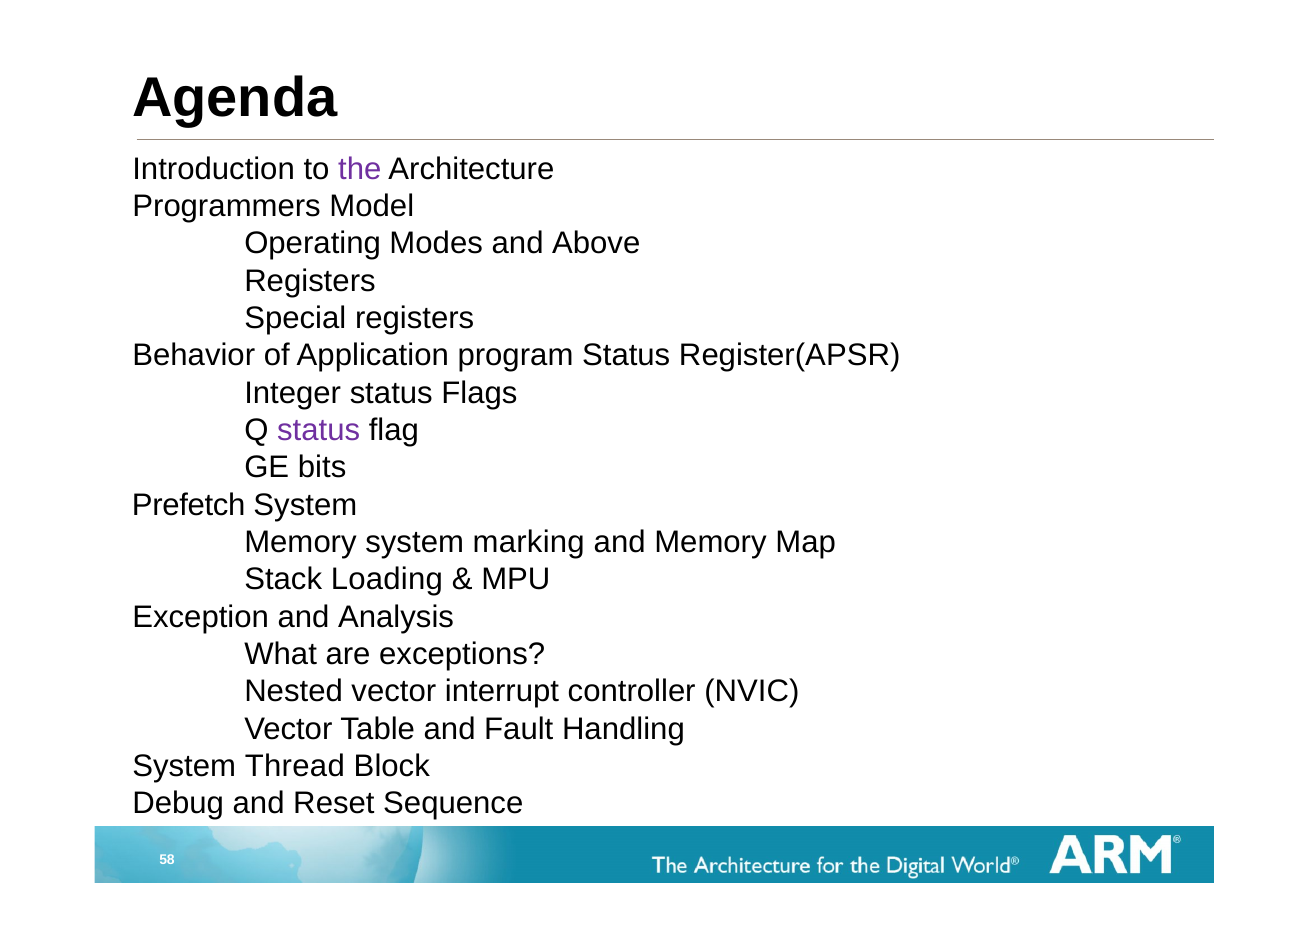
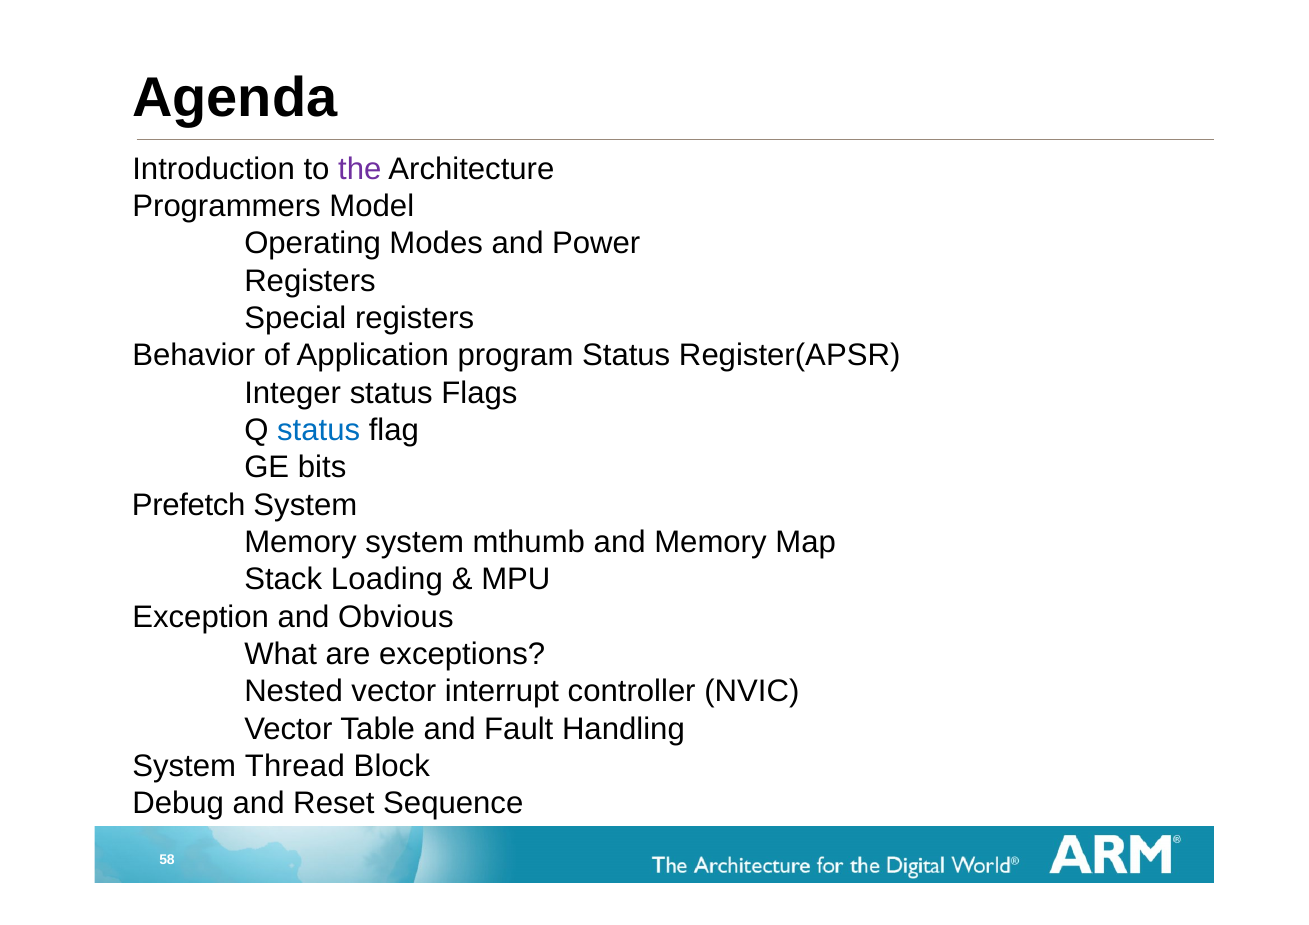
Above: Above -> Power
status at (319, 430) colour: purple -> blue
marking: marking -> mthumb
Analysis: Analysis -> Obvious
